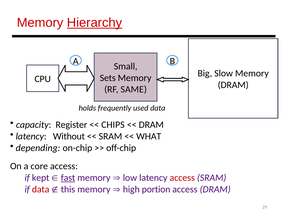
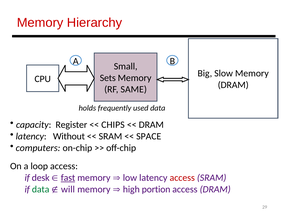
Hierarchy underline: present -> none
WHAT: WHAT -> SPACE
depending: depending -> computers
core: core -> loop
kept: kept -> desk
data at (41, 190) colour: red -> green
this: this -> will
